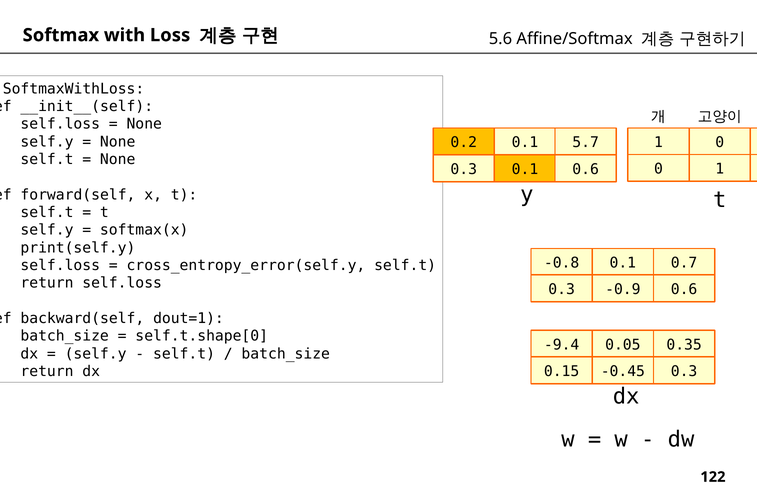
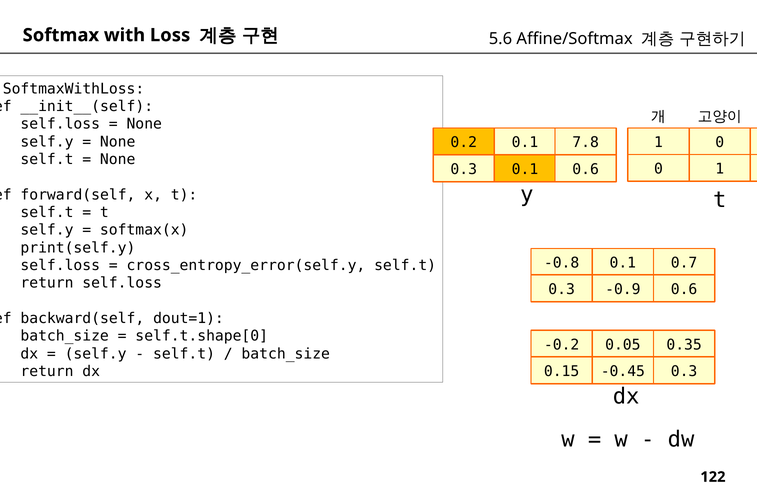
5.7: 5.7 -> 7.8
-9.4: -9.4 -> -0.2
